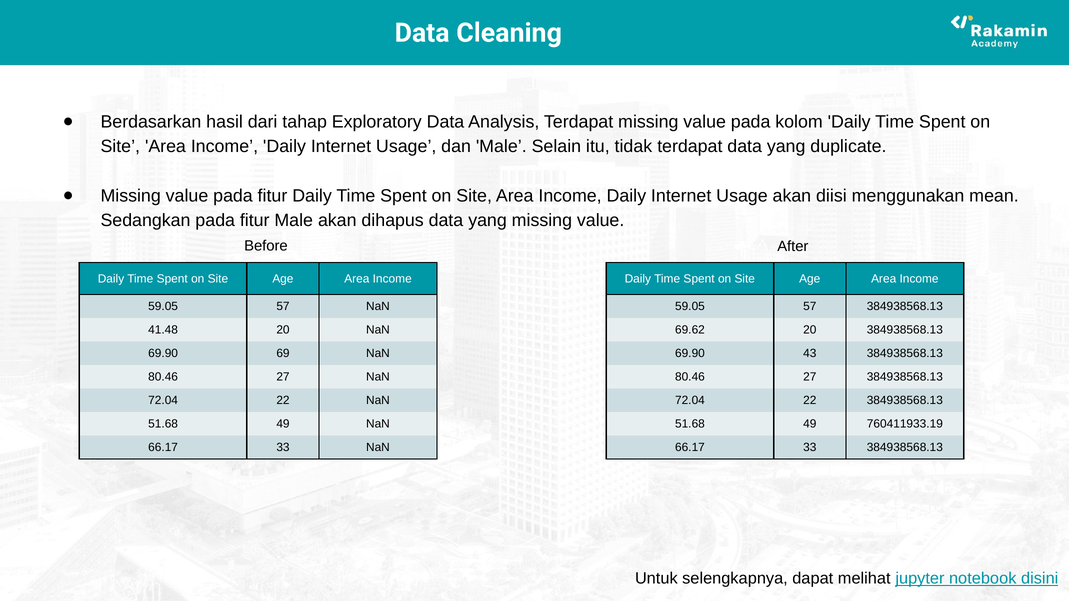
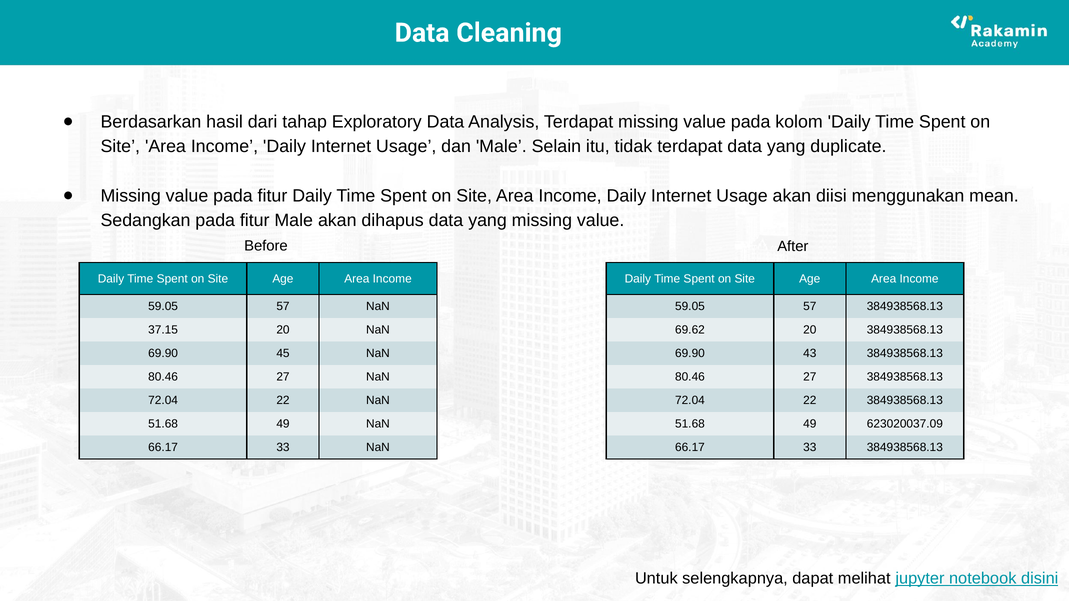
41.48: 41.48 -> 37.15
69: 69 -> 45
760411933.19: 760411933.19 -> 623020037.09
